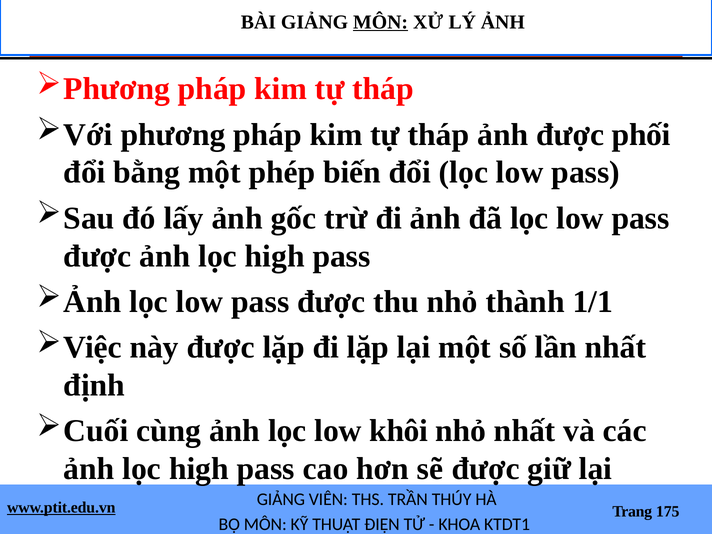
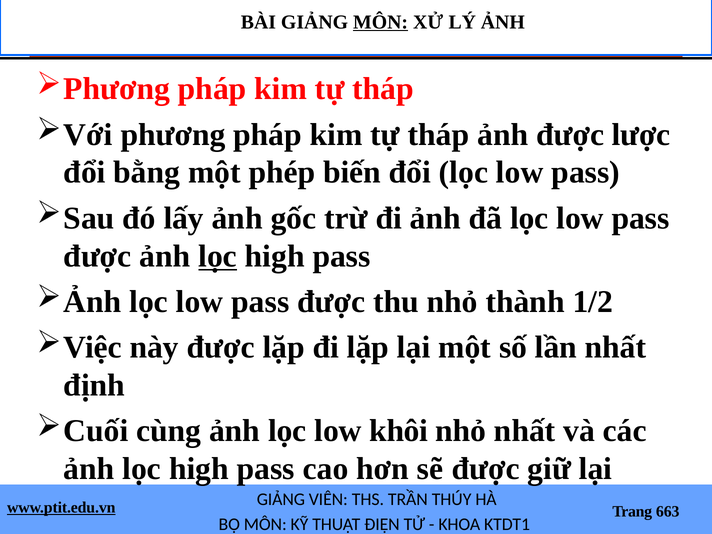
phối: phối -> lược
lọc at (218, 256) underline: none -> present
1/1: 1/1 -> 1/2
175: 175 -> 663
